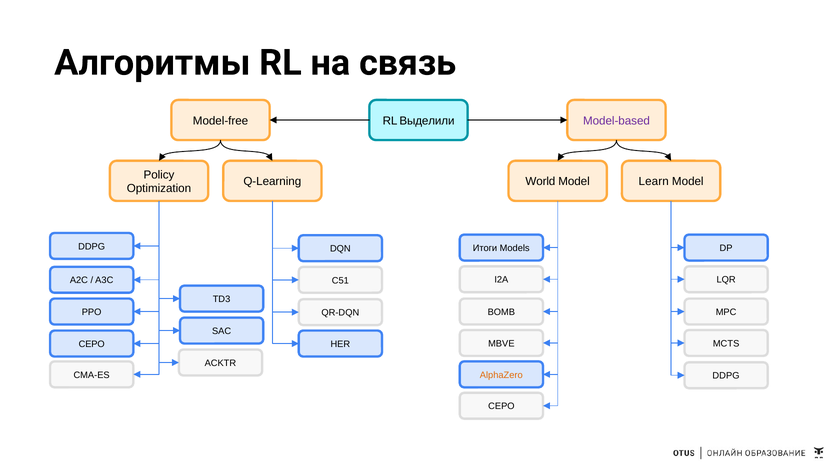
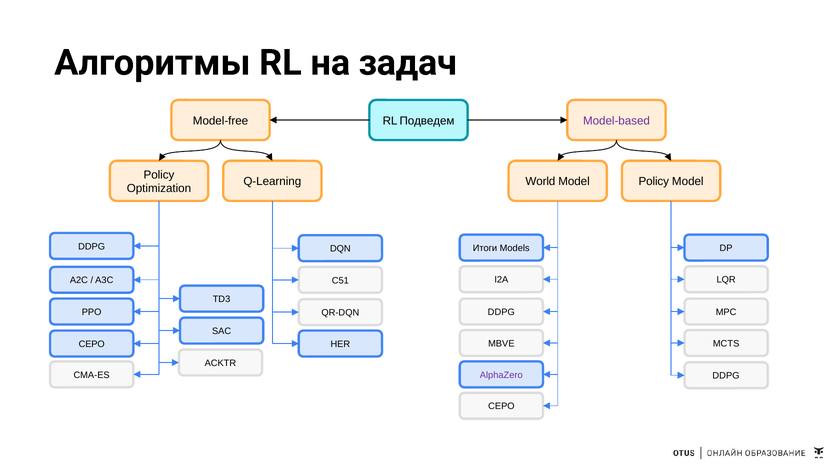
связь: связь -> задач
Выделили: Выделили -> Подведем
Model Learn: Learn -> Policy
BOMB at (501, 312): BOMB -> DDPG
AlphaZero colour: orange -> purple
